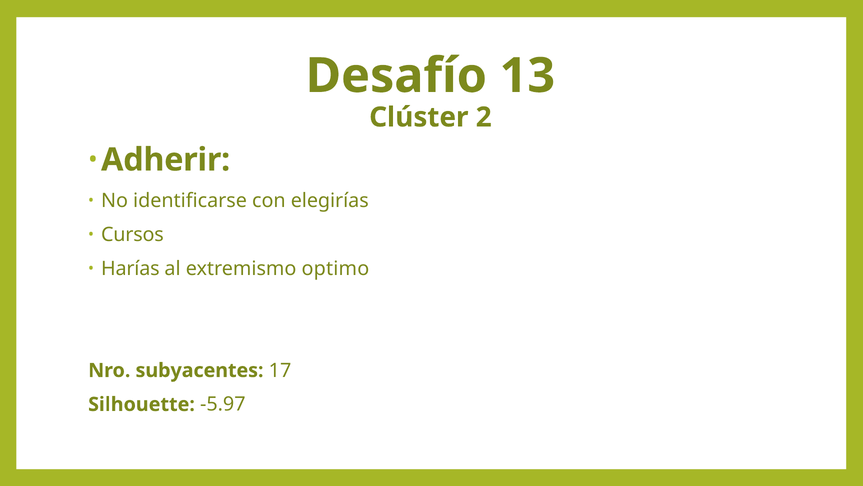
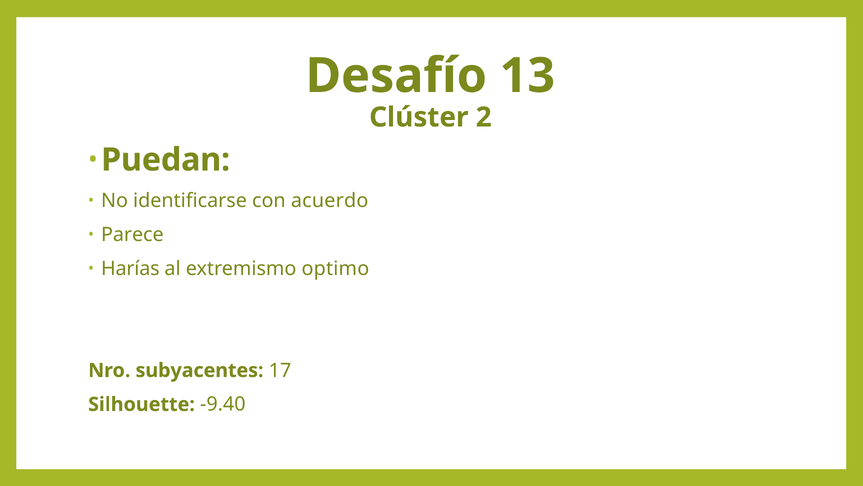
Adherir: Adherir -> Puedan
elegirías: elegirías -> acuerdo
Cursos: Cursos -> Parece
-5.97: -5.97 -> -9.40
